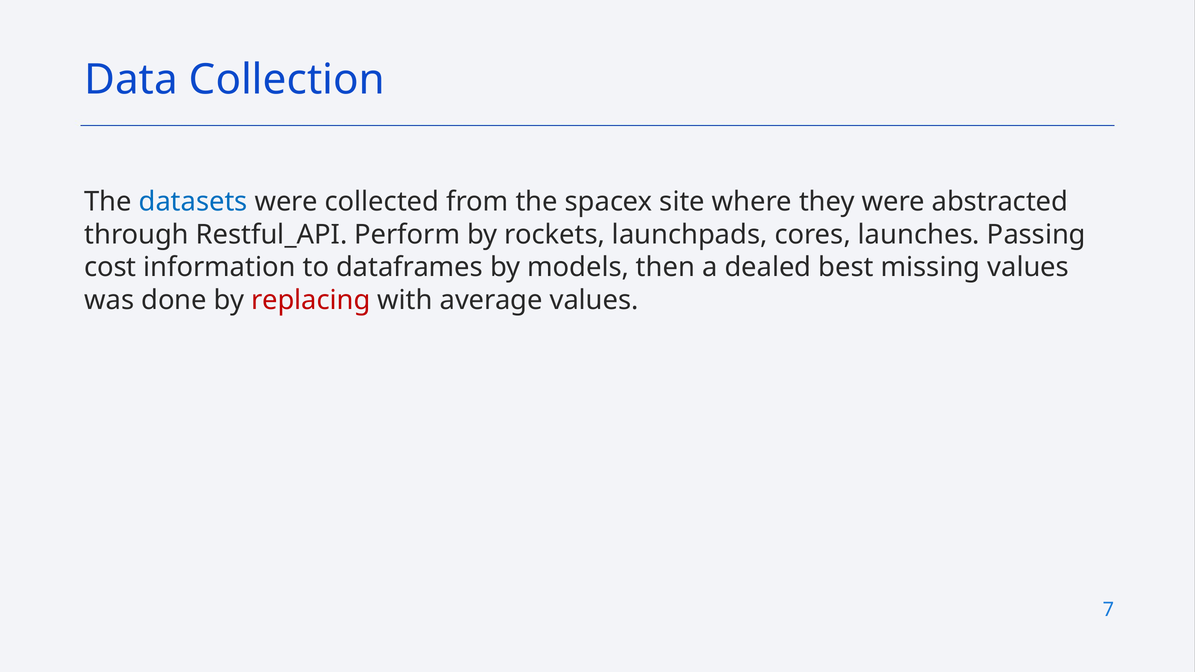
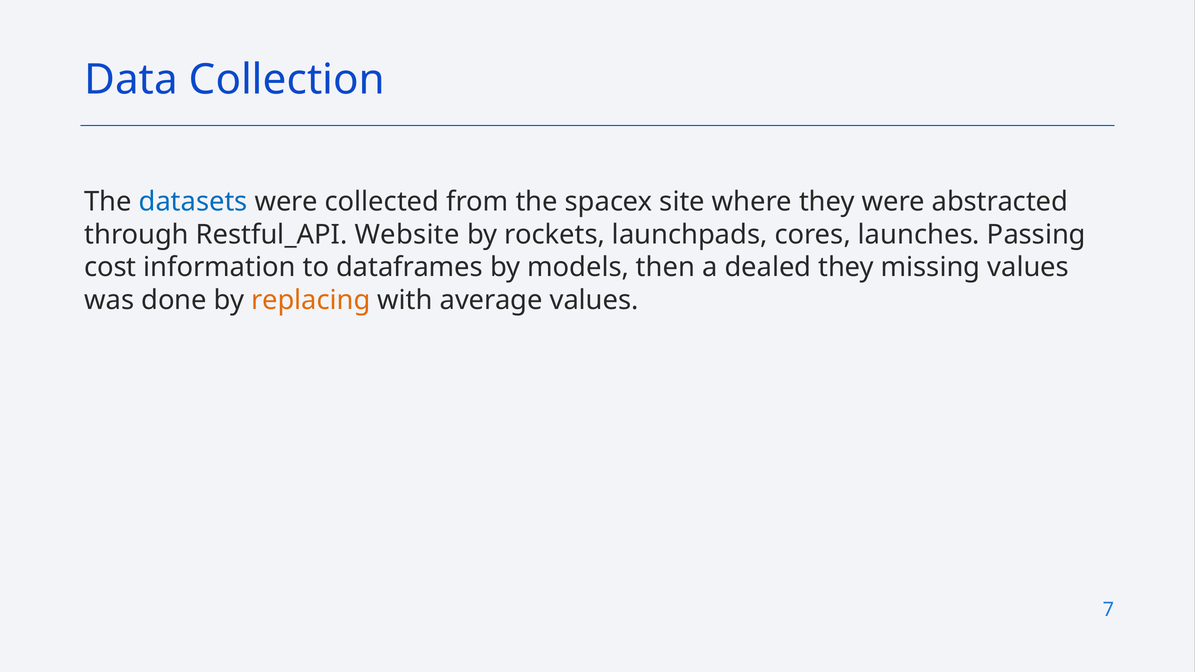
Perform: Perform -> Website
dealed best: best -> they
replacing colour: red -> orange
